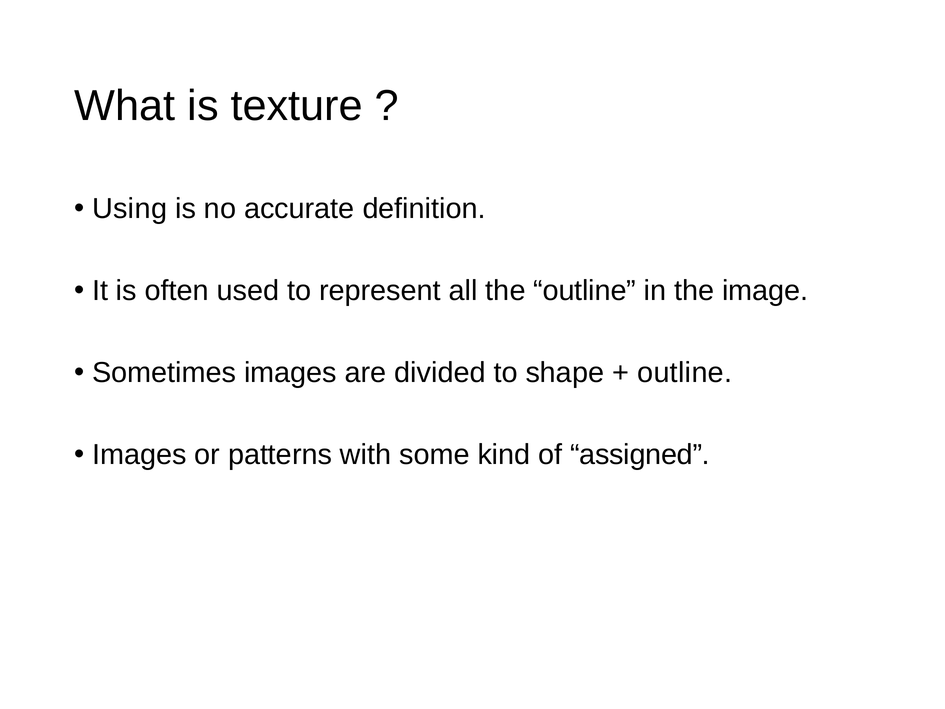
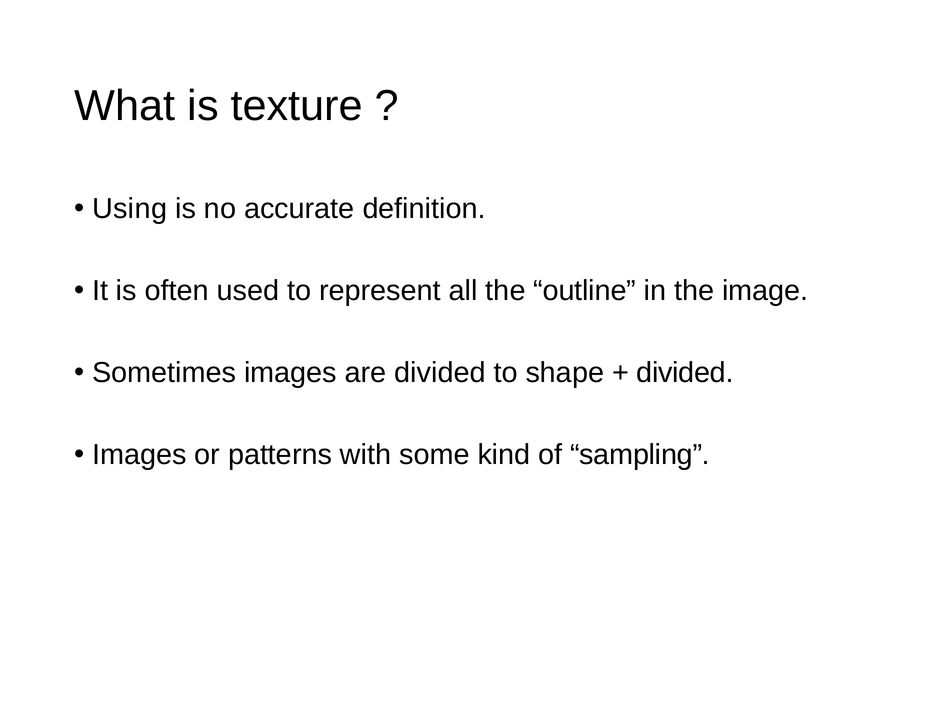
outline at (685, 373): outline -> divided
assigned: assigned -> sampling
